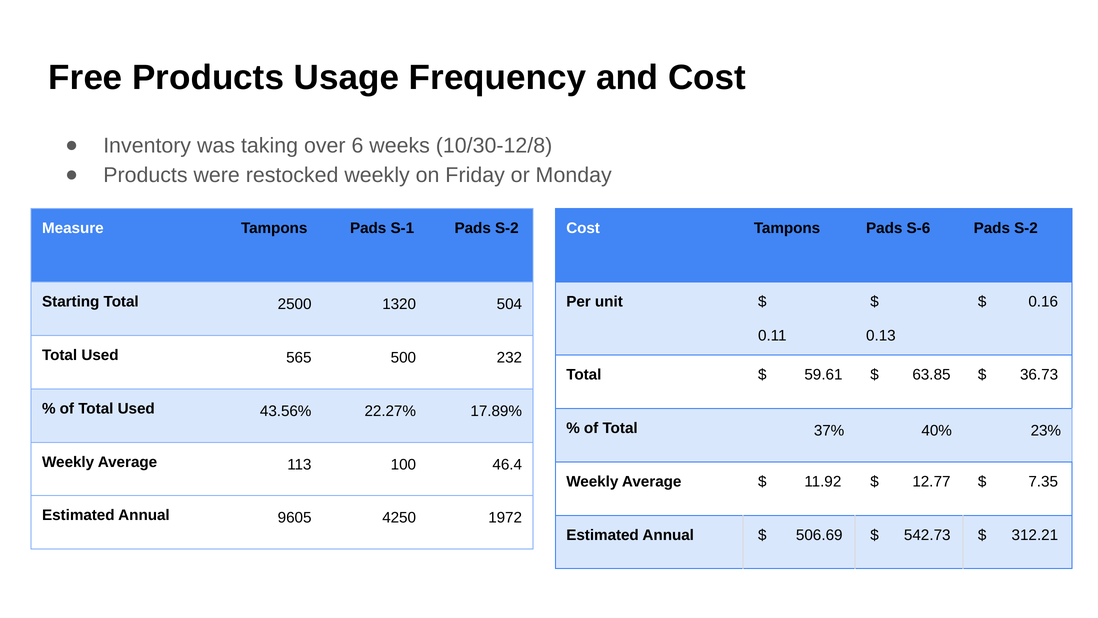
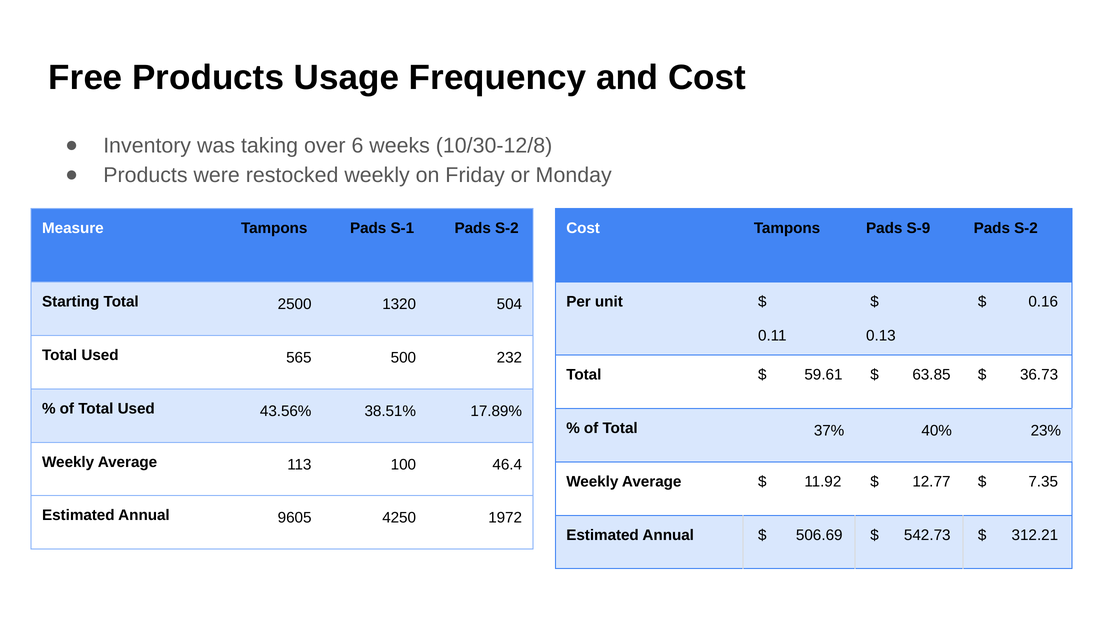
S-6: S-6 -> S-9
22.27%: 22.27% -> 38.51%
